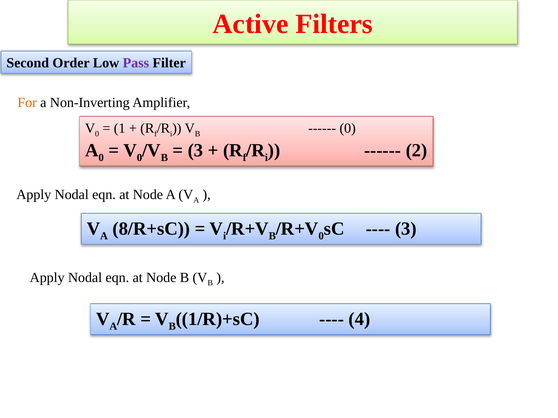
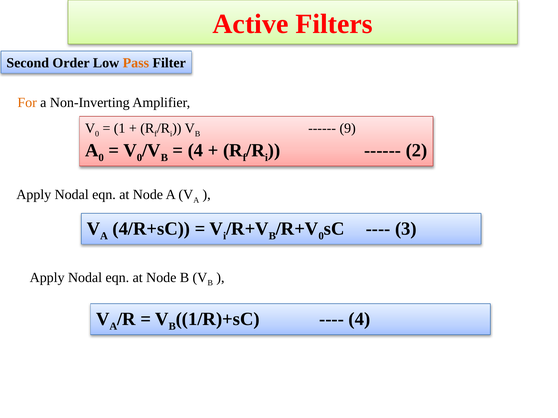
Pass colour: purple -> orange
0 at (348, 128): 0 -> 9
3 at (195, 151): 3 -> 4
8/R+sC: 8/R+sC -> 4/R+sC
